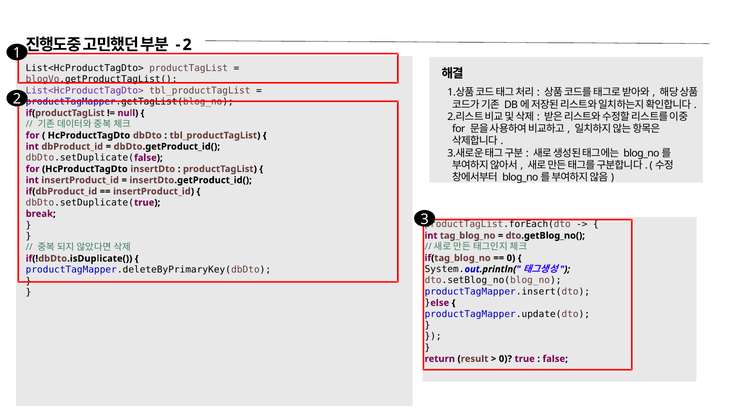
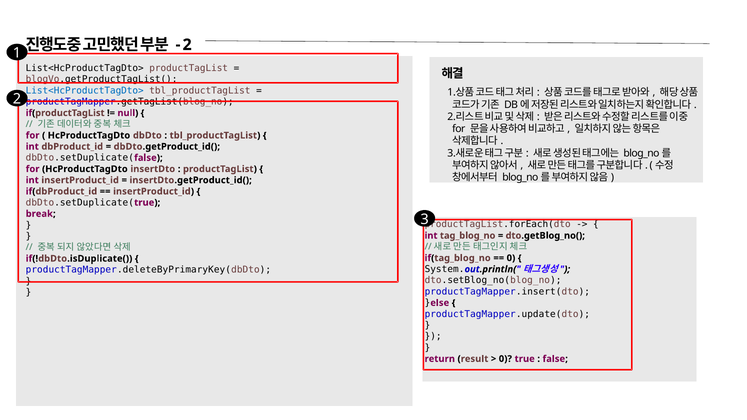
List<HcProductTagDto> at (85, 91) colour: purple -> blue
